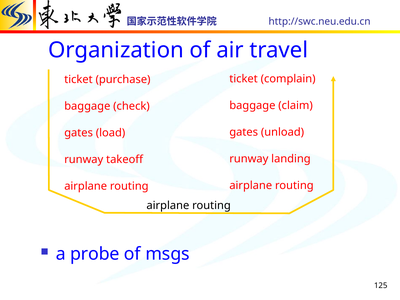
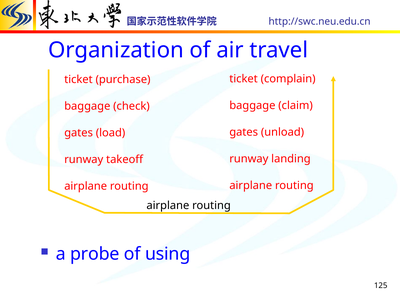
msgs: msgs -> using
